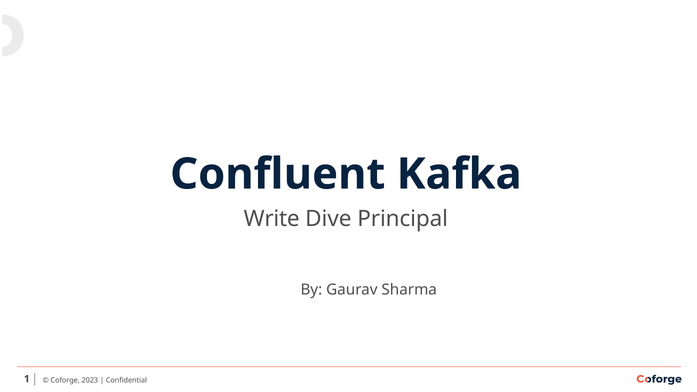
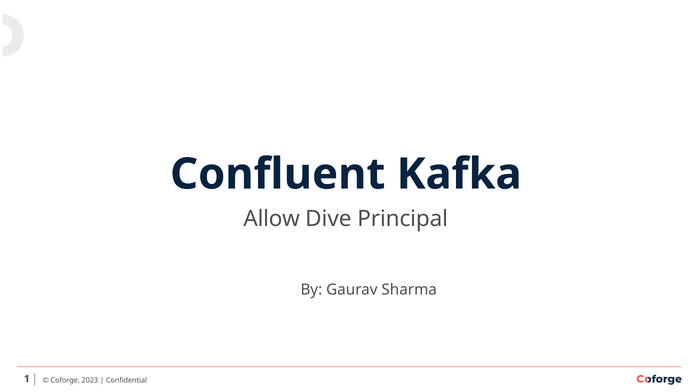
Write: Write -> Allow
